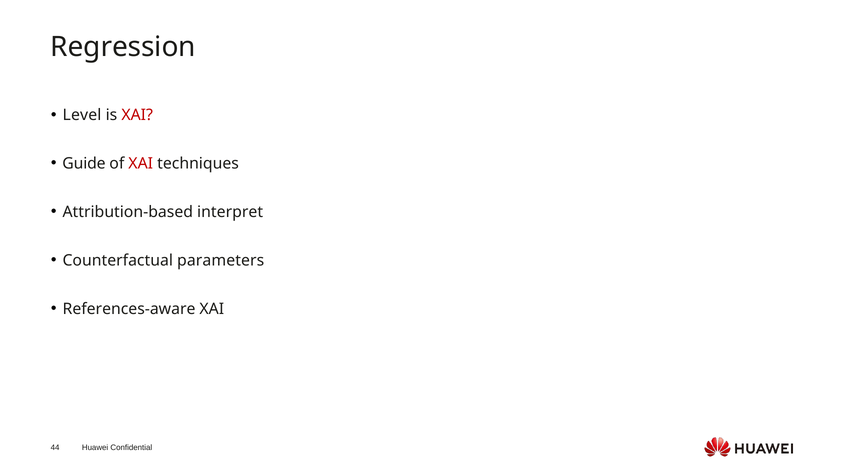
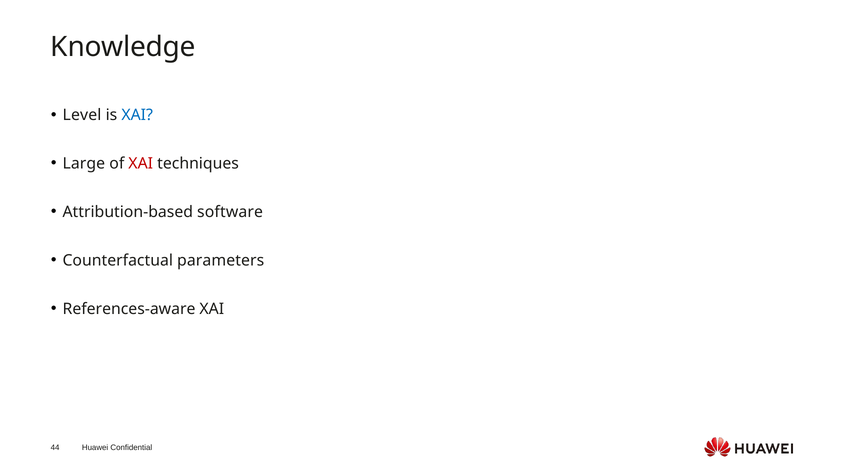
Regression: Regression -> Knowledge
XAI at (137, 115) colour: red -> blue
Guide: Guide -> Large
interpret: interpret -> software
